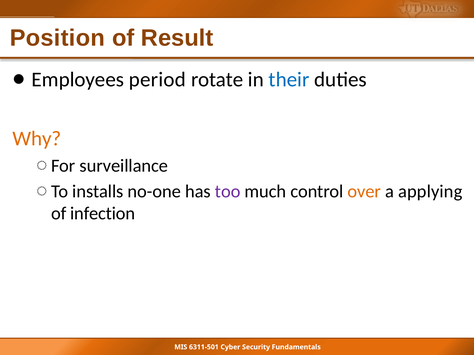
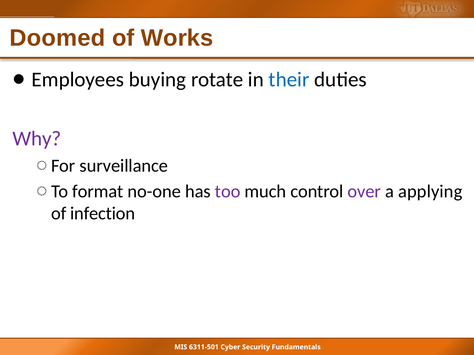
Position: Position -> Doomed
Result: Result -> Works
period: period -> buying
Why colour: orange -> purple
installs: installs -> format
over colour: orange -> purple
